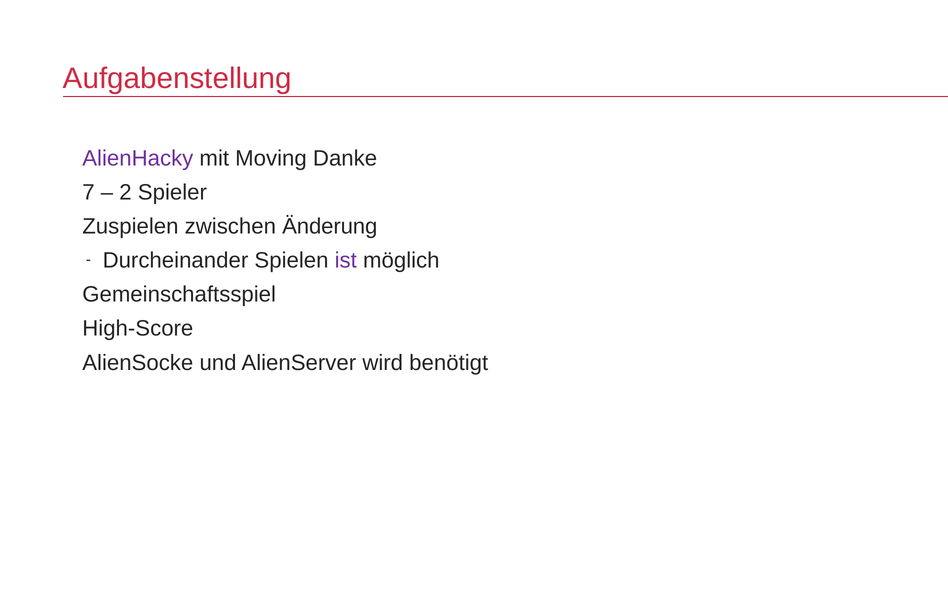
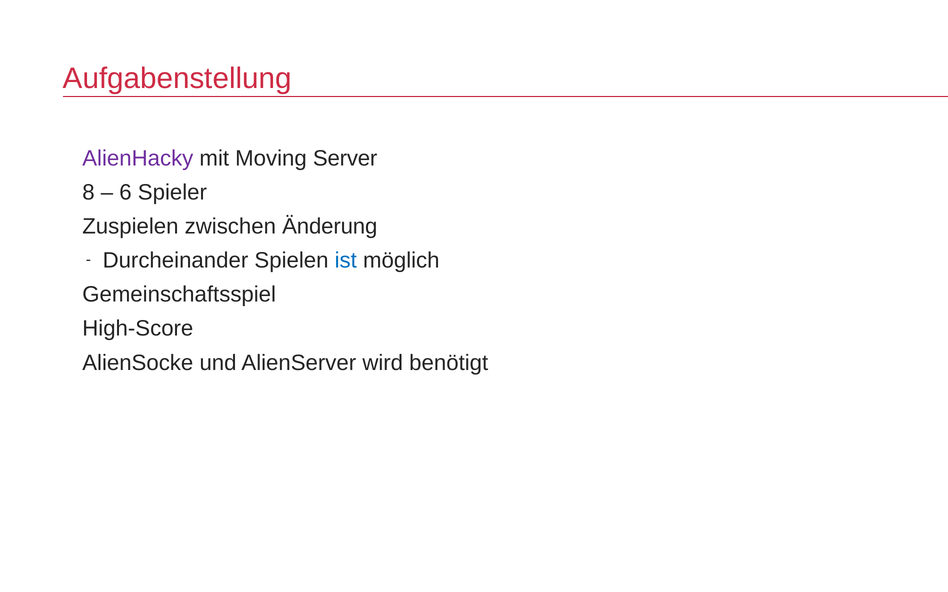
Danke: Danke -> Server
7: 7 -> 8
2: 2 -> 6
ist colour: purple -> blue
